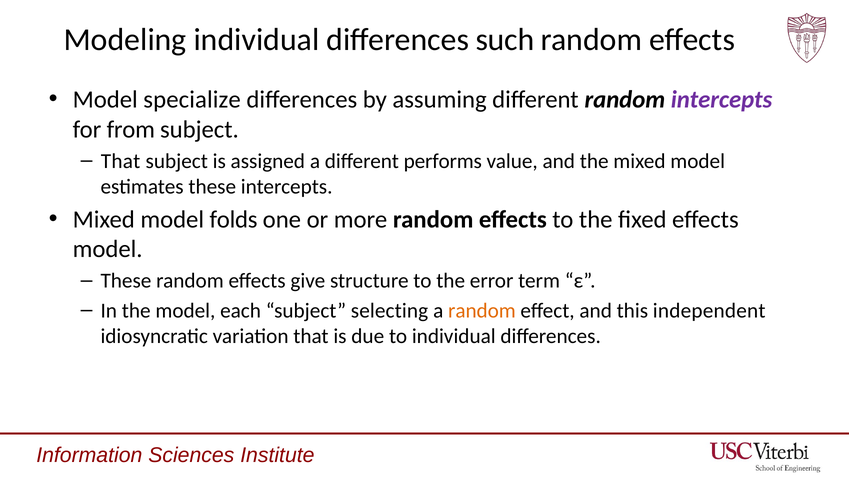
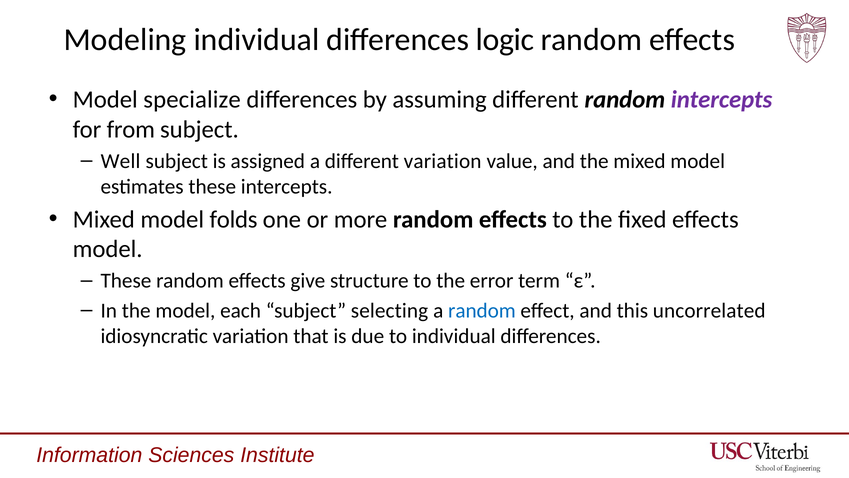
such: such -> logic
That at (121, 161): That -> Well
different performs: performs -> variation
random at (482, 310) colour: orange -> blue
independent: independent -> uncorrelated
